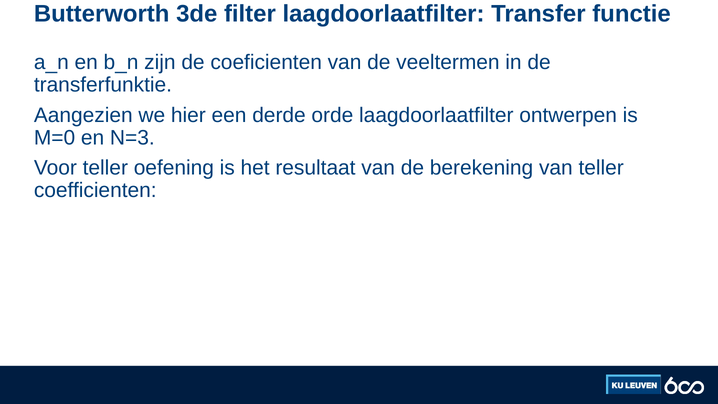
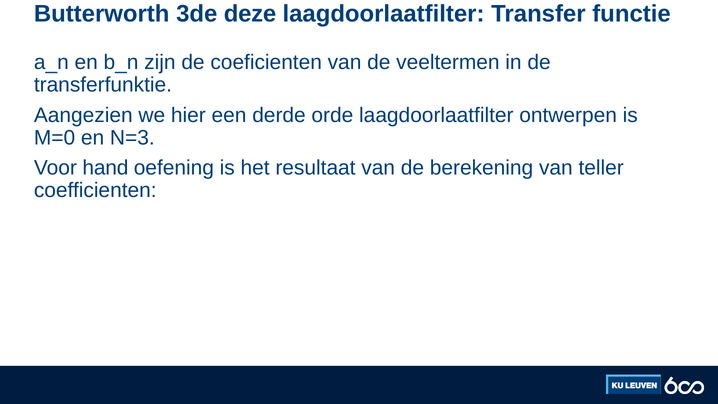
filter: filter -> deze
Voor teller: teller -> hand
